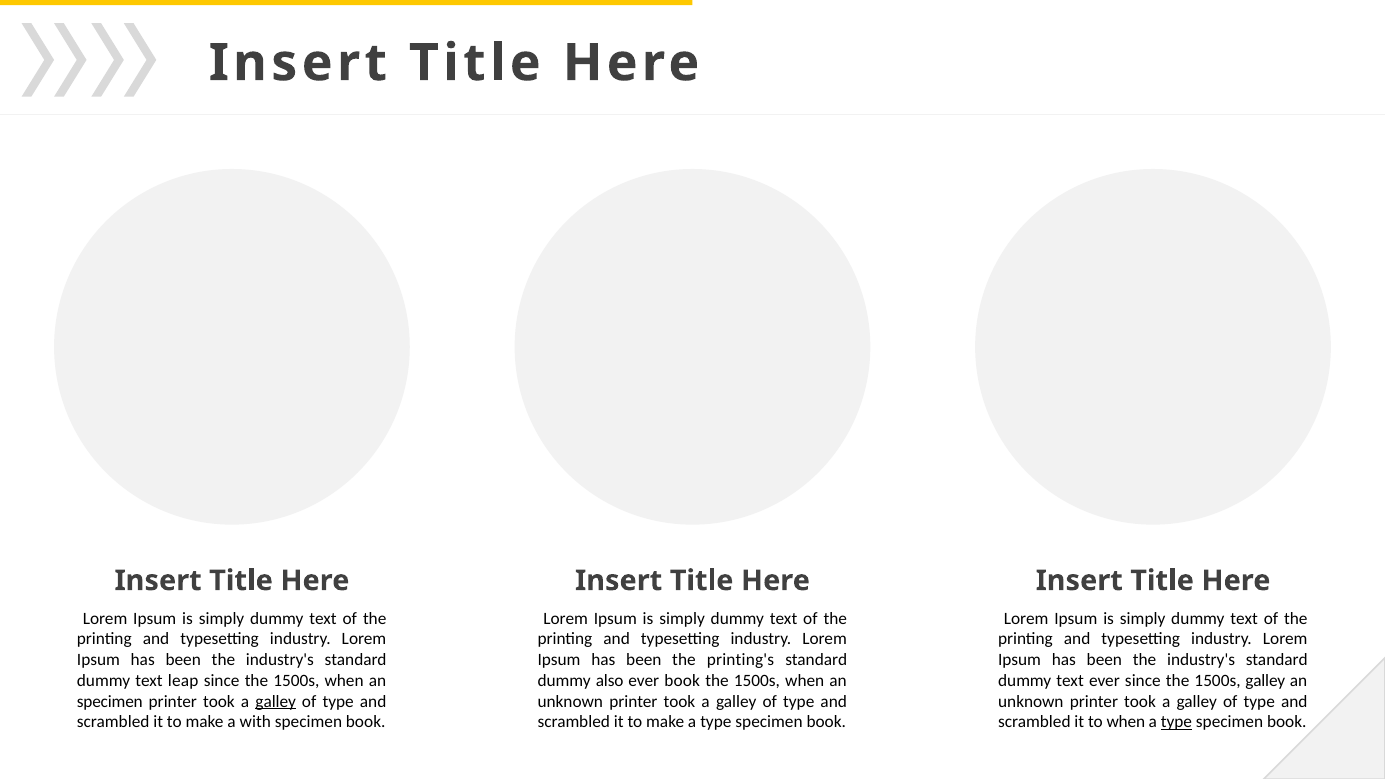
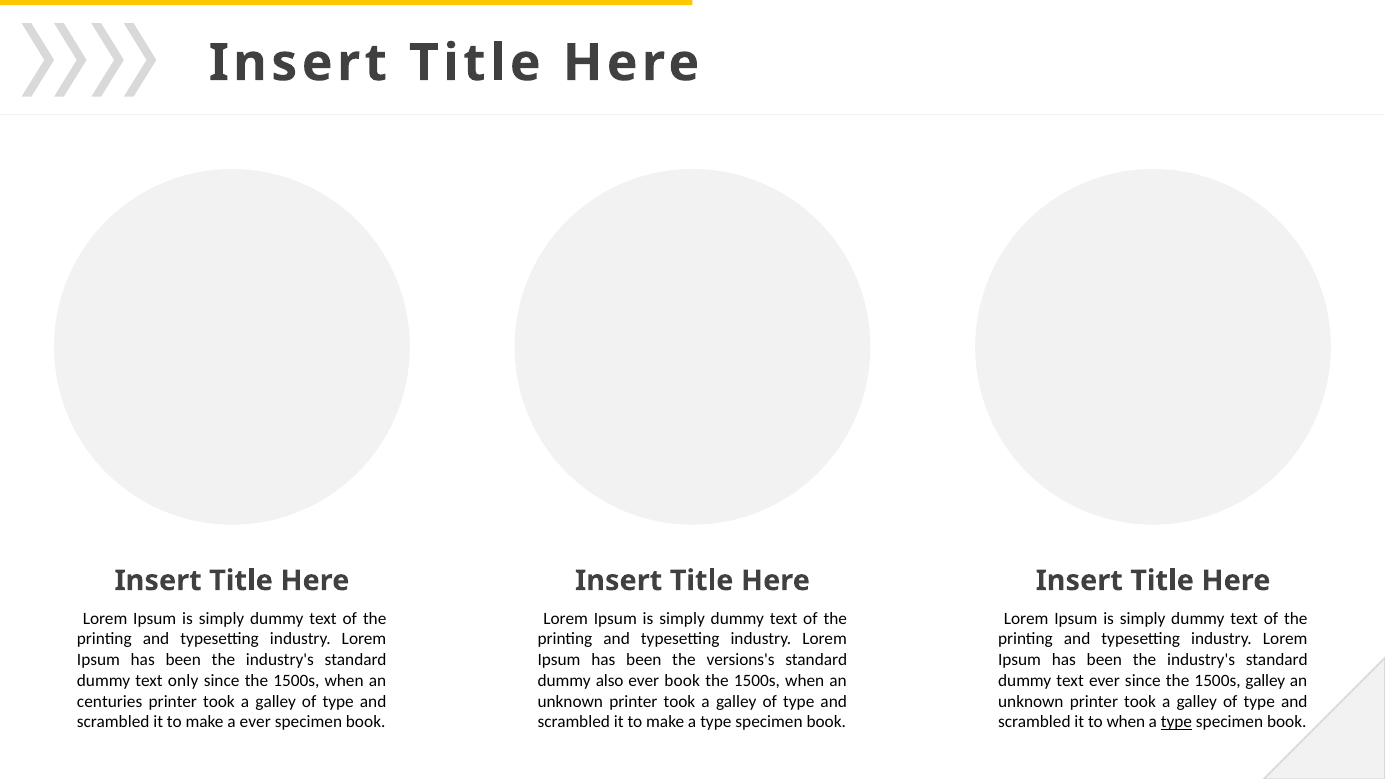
printing's: printing's -> versions's
leap: leap -> only
specimen at (110, 701): specimen -> centuries
galley at (276, 701) underline: present -> none
a with: with -> ever
